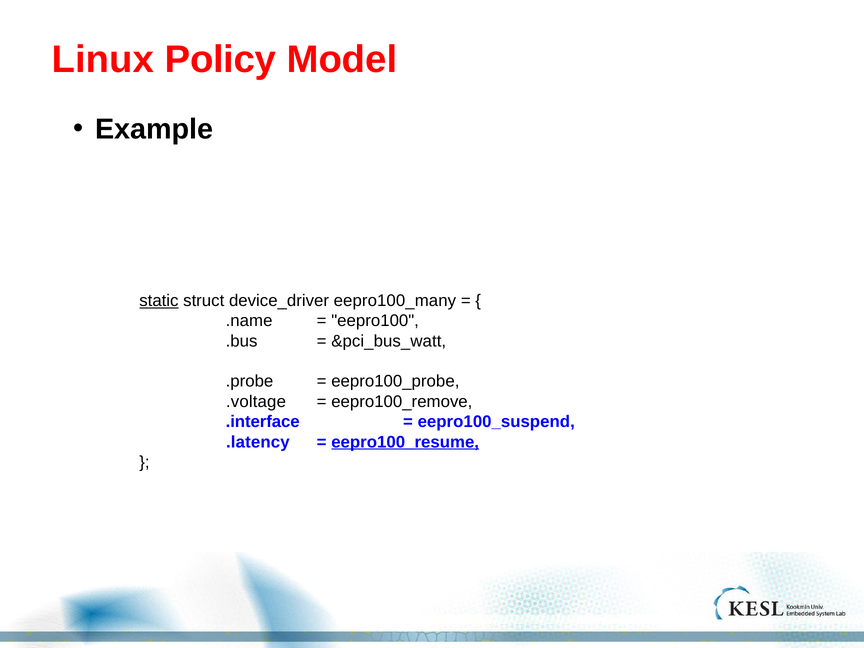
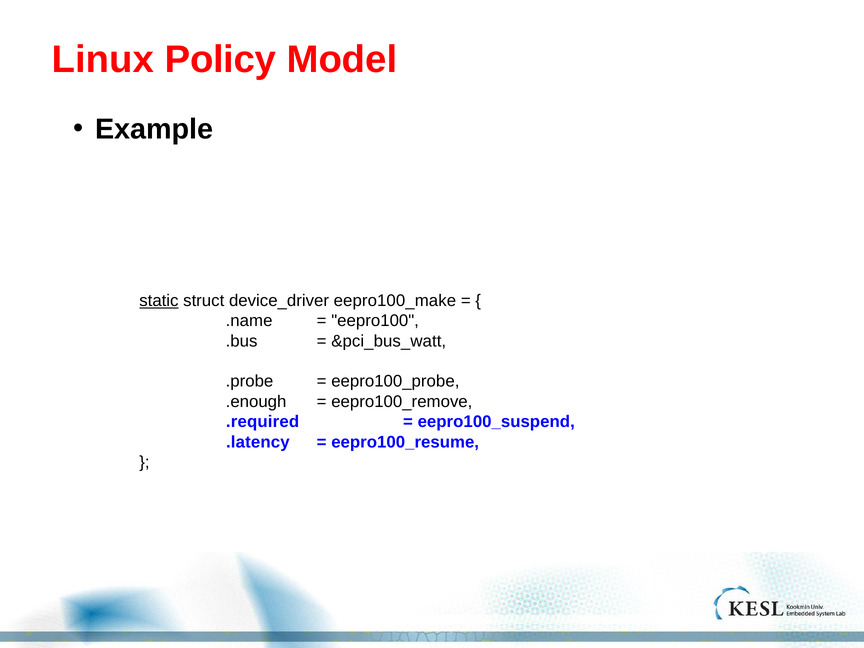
eepro100_many: eepro100_many -> eepro100_make
.voltage: .voltage -> .enough
.interface: .interface -> .required
eepro100_resume underline: present -> none
